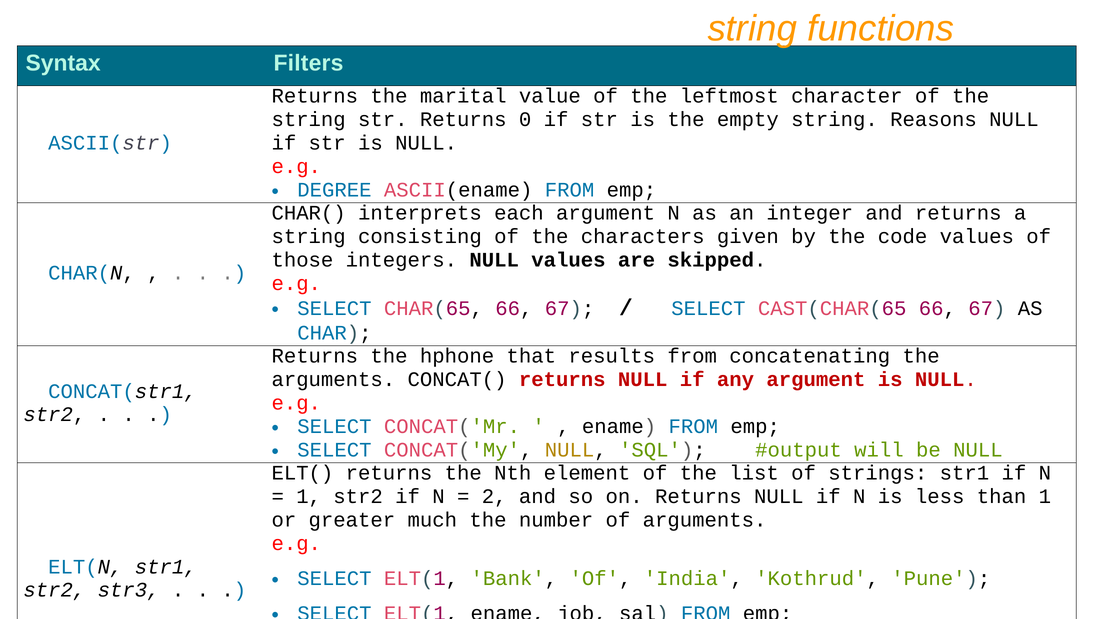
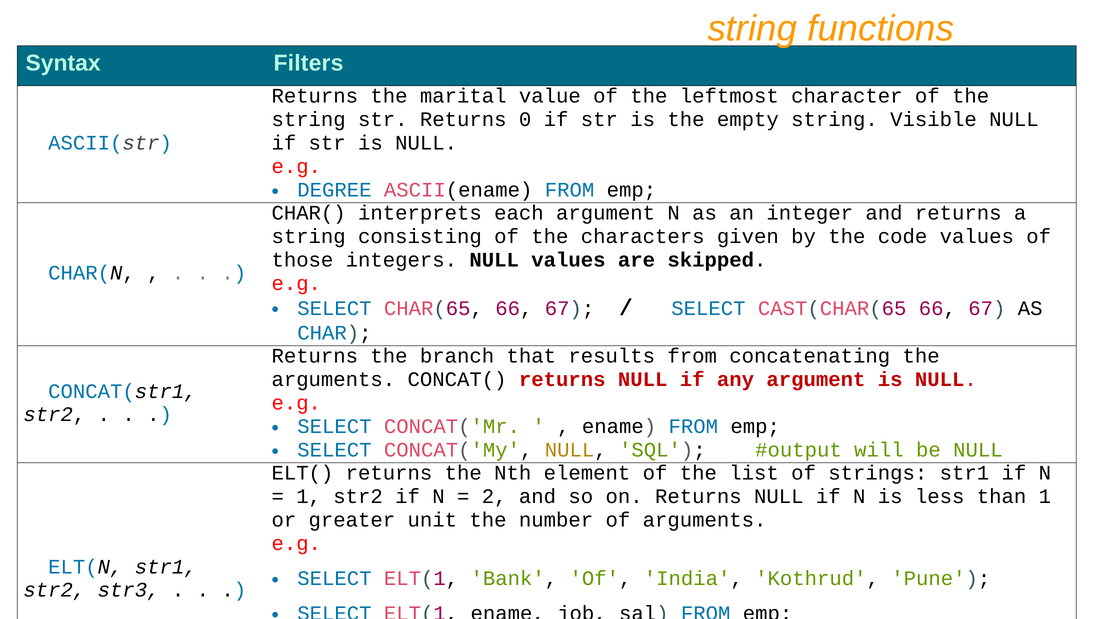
Reasons: Reasons -> Visible
hphone: hphone -> branch
much: much -> unit
